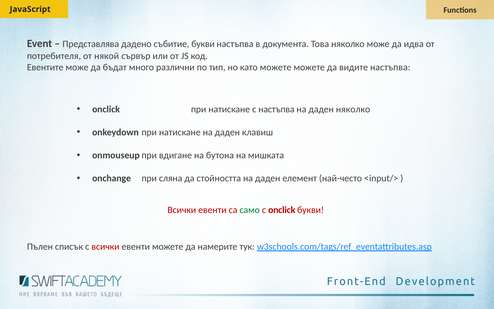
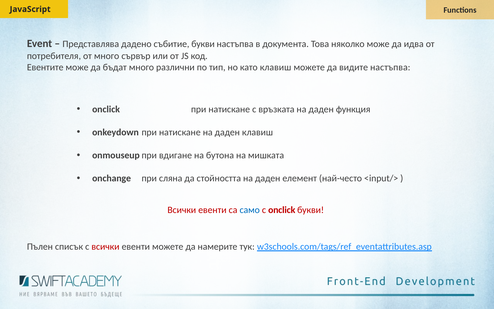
от някой: някой -> много
като можете: можете -> клавиш
с настъпва: настъпва -> връзката
даден няколко: няколко -> функция
само colour: green -> blue
